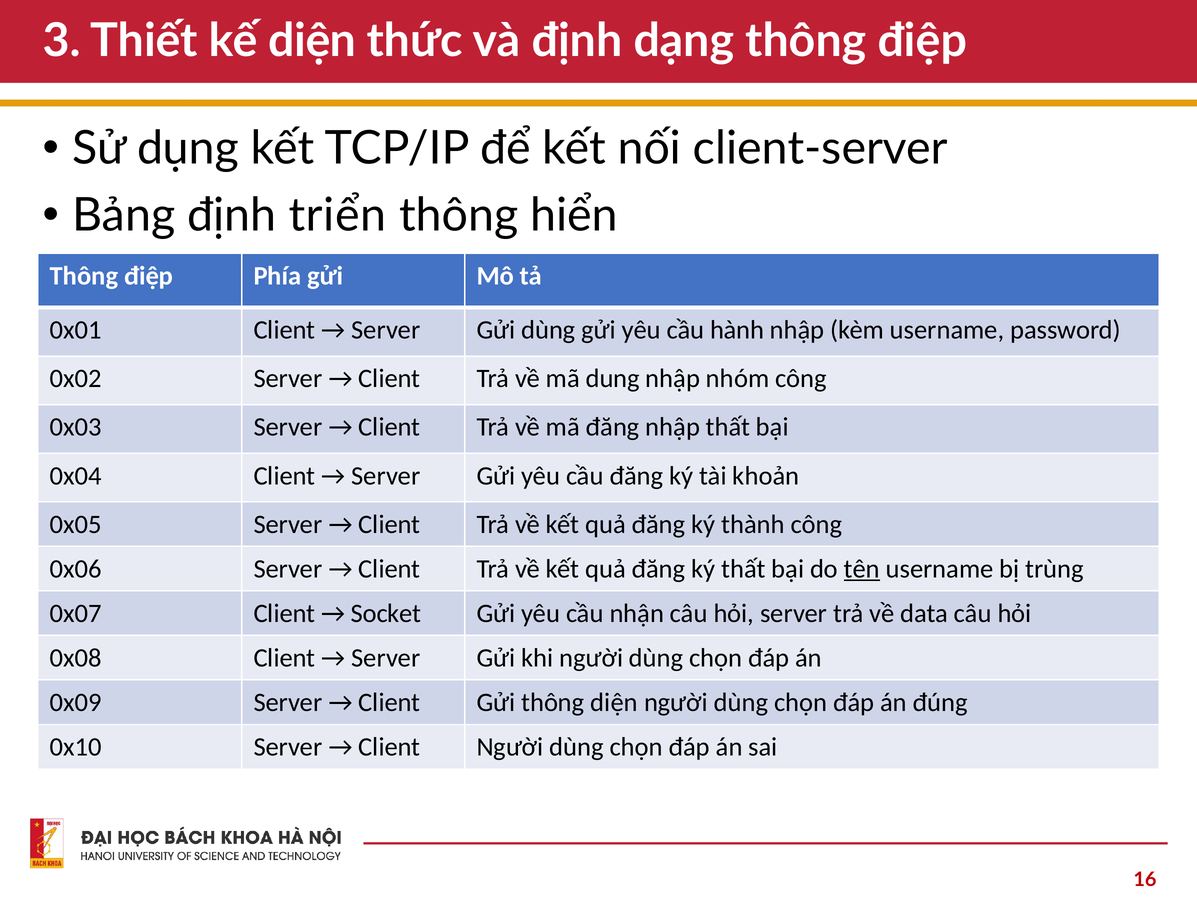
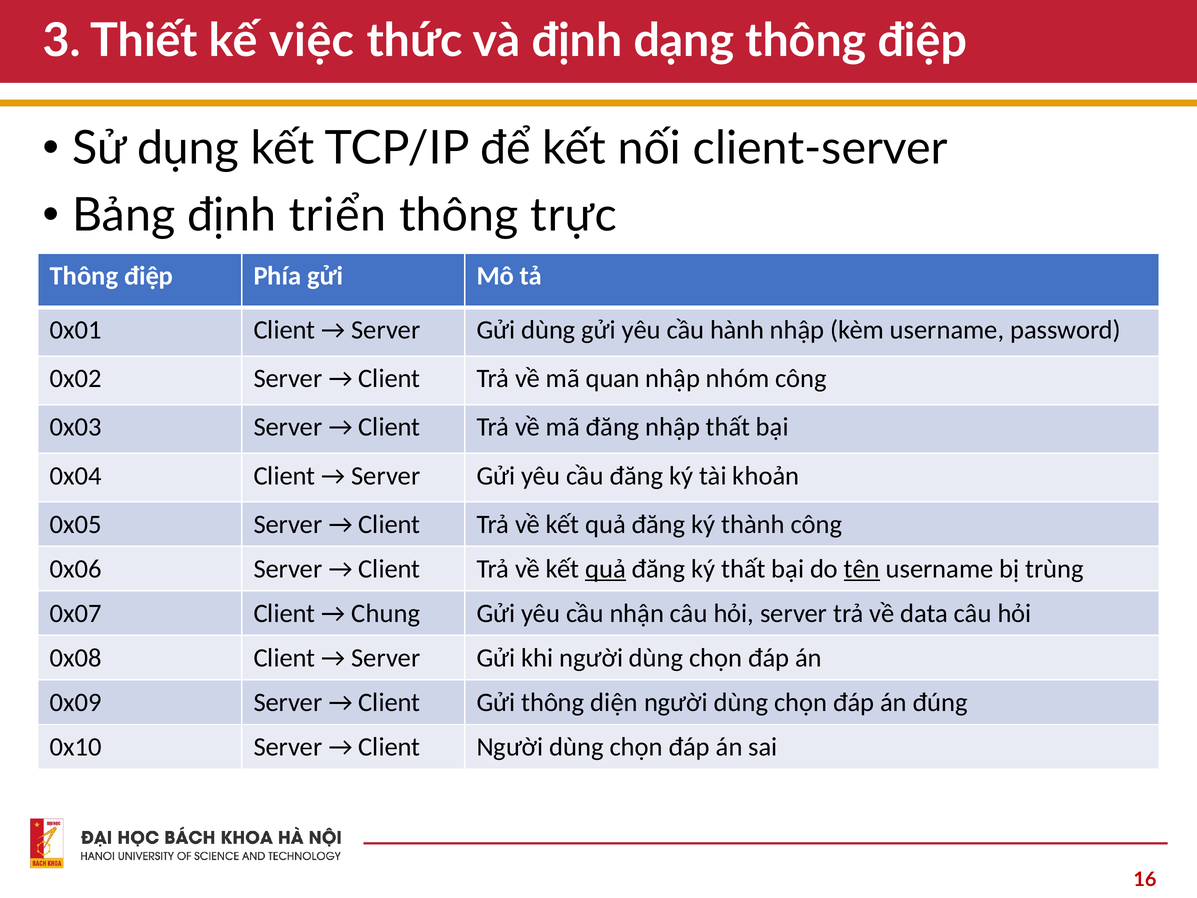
kế diện: diện -> việc
hiển: hiển -> trực
dung: dung -> quan
quả at (605, 569) underline: none -> present
Socket: Socket -> Chung
